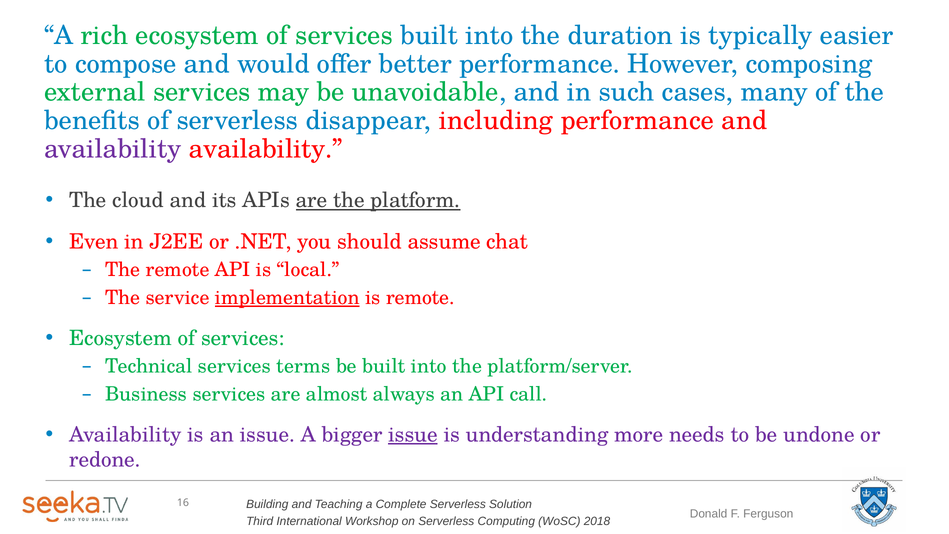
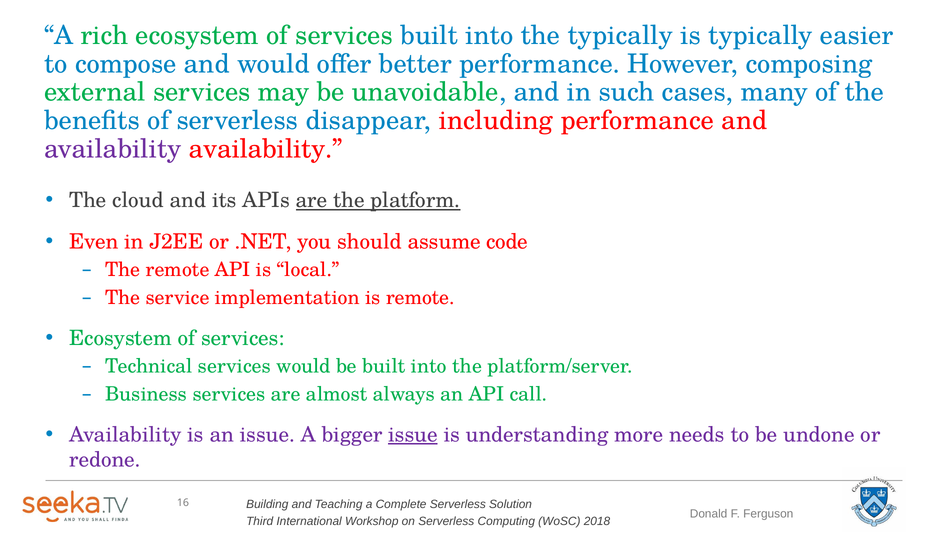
the duration: duration -> typically
chat: chat -> code
implementation underline: present -> none
services terms: terms -> would
